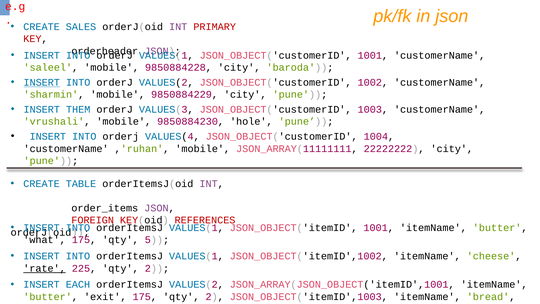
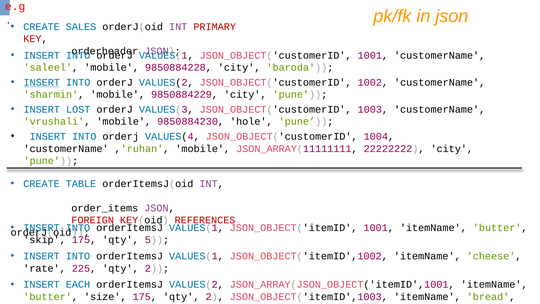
THEM: THEM -> LOST
what: what -> skip
rate at (45, 268) underline: present -> none
exit: exit -> size
